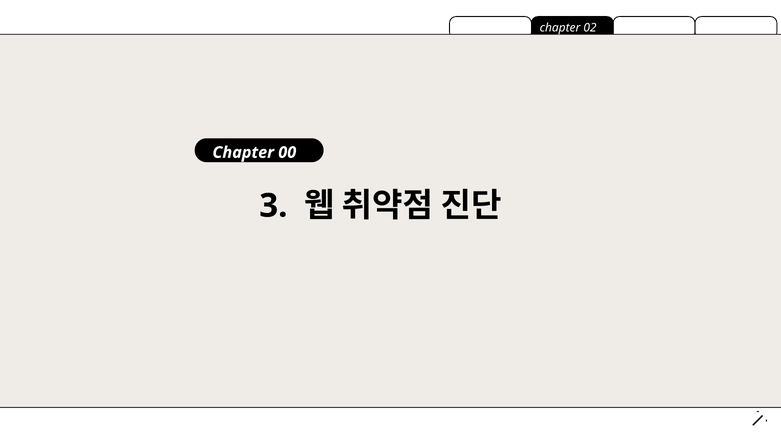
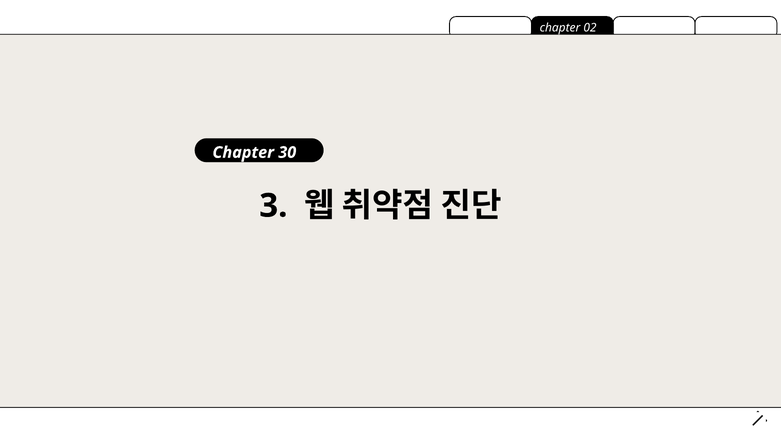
00: 00 -> 30
